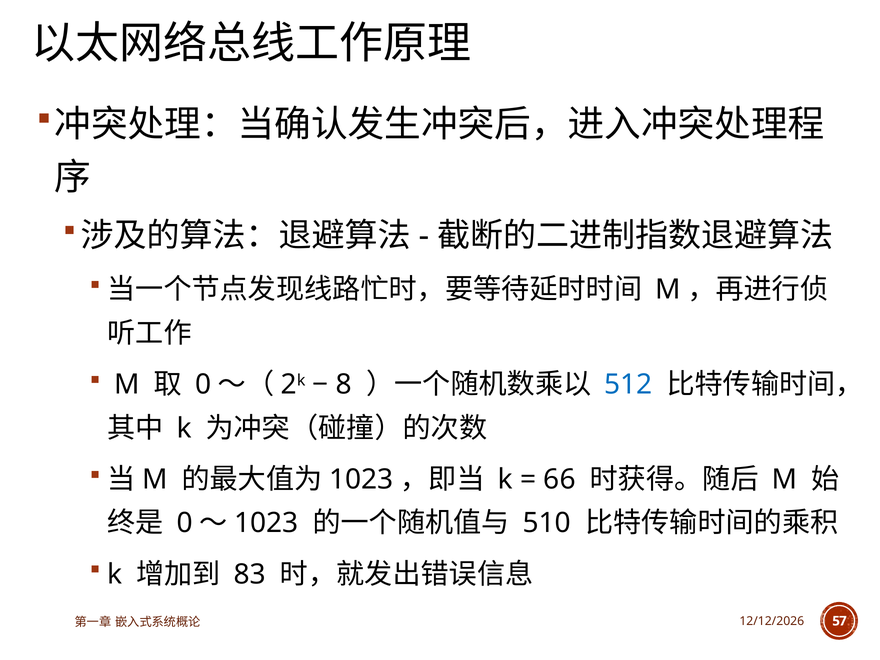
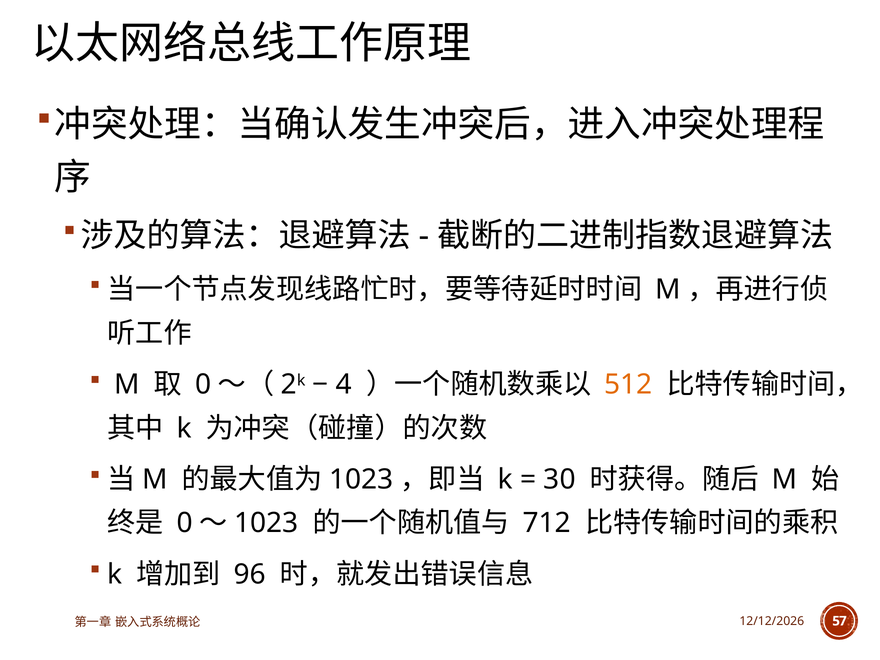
8: 8 -> 4
512 colour: blue -> orange
66: 66 -> 30
510: 510 -> 712
83: 83 -> 96
